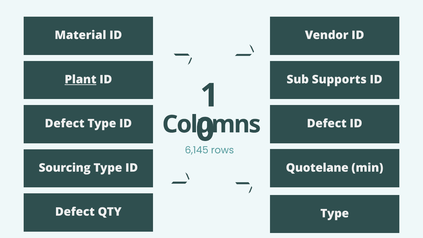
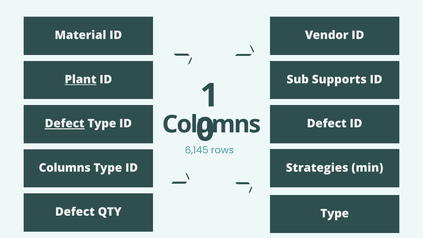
Defect at (65, 124) underline: none -> present
Quotelane: Quotelane -> Strategies
Sourcing at (65, 168): Sourcing -> Columns
